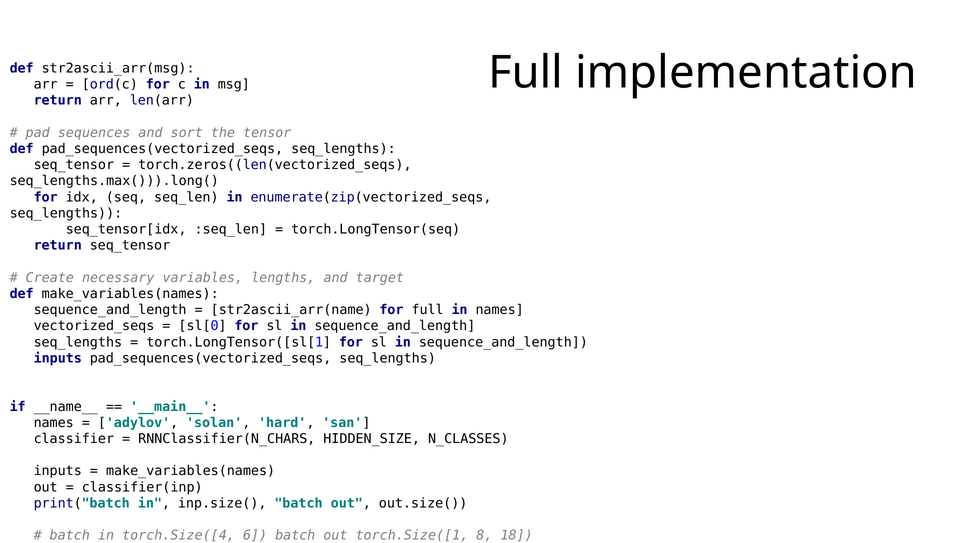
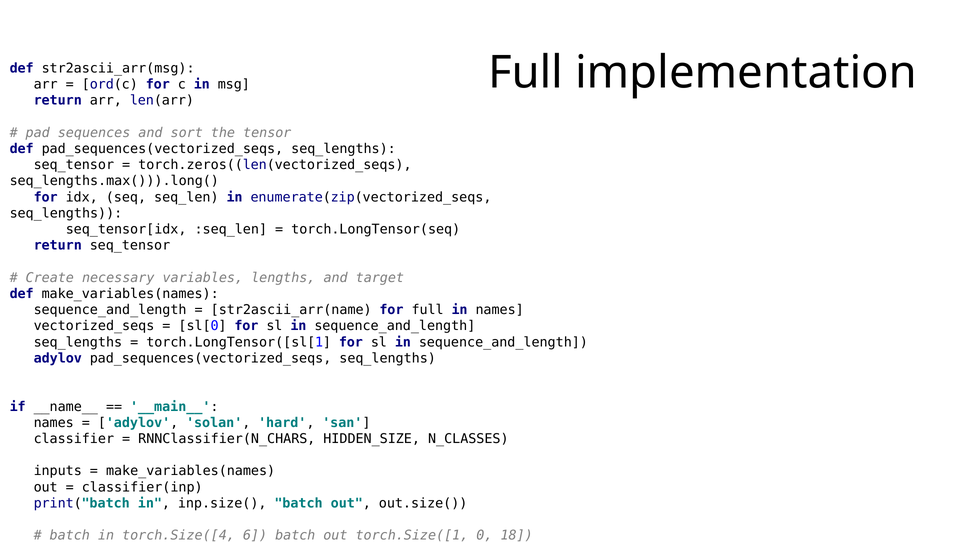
inputs at (58, 359): inputs -> adylov
8: 8 -> 0
